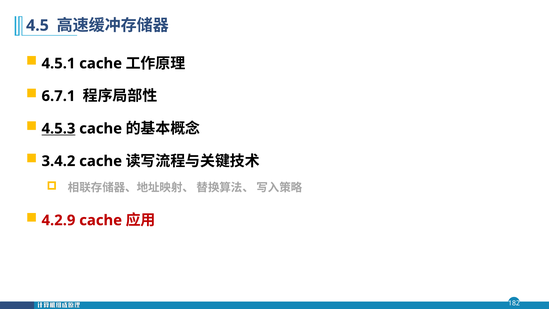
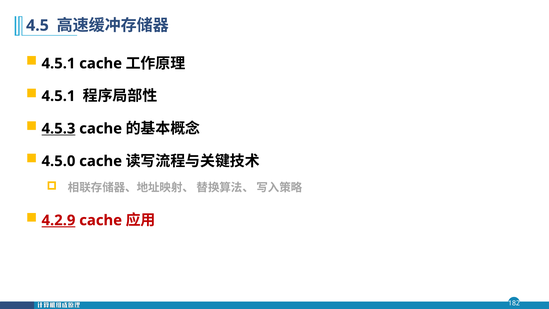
6.7.1 at (58, 96): 6.7.1 -> 4.5.1
3.4.2: 3.4.2 -> 4.5.0
4.2.9 underline: none -> present
